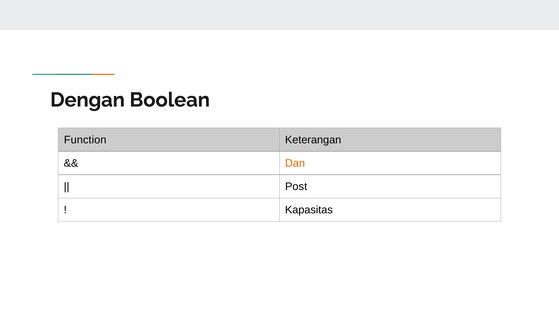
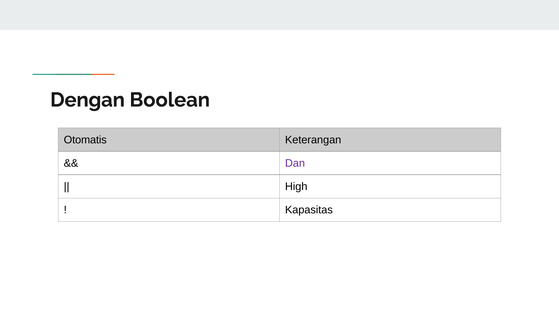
Function: Function -> Otomatis
Dan colour: orange -> purple
Post: Post -> High
